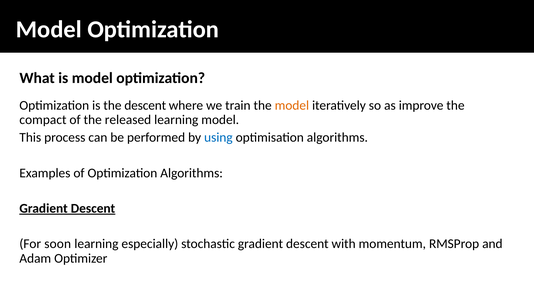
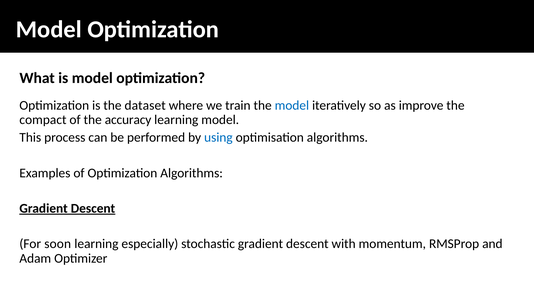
the descent: descent -> dataset
model at (292, 106) colour: orange -> blue
released: released -> accuracy
